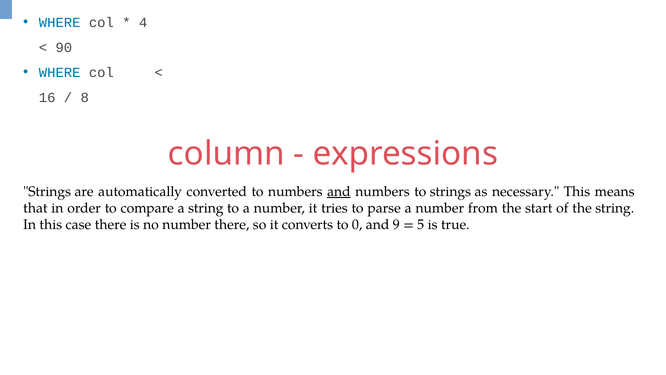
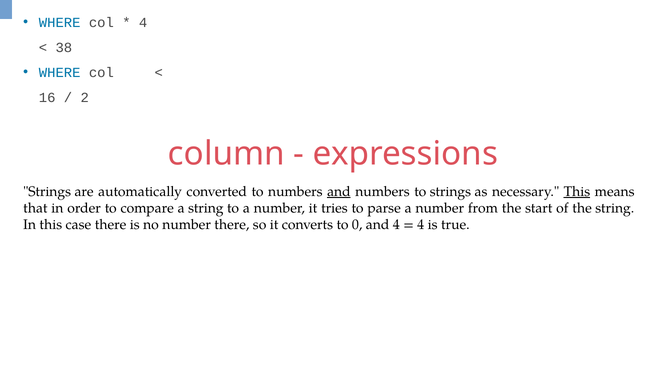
90: 90 -> 38
8: 8 -> 2
This at (577, 191) underline: none -> present
and 9: 9 -> 4
5 at (421, 225): 5 -> 4
